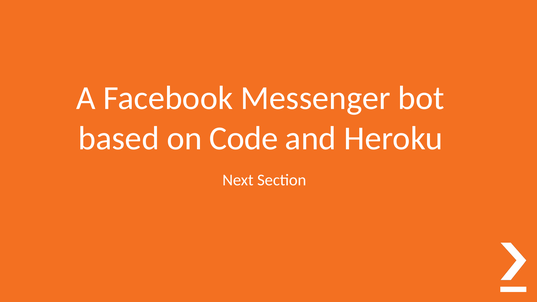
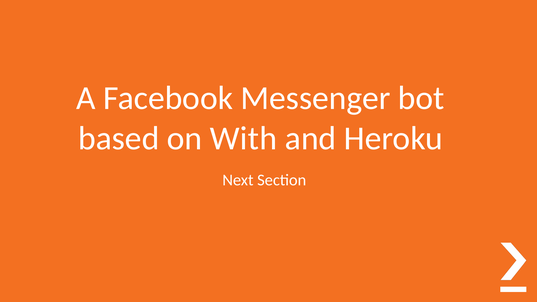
Code: Code -> With
